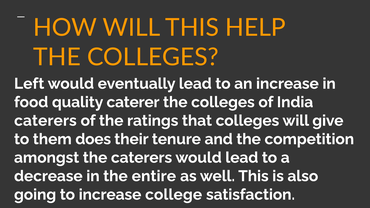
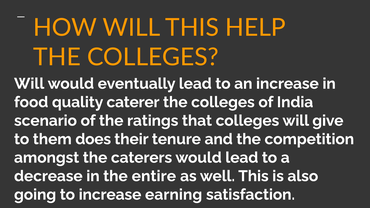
Left at (29, 84): Left -> Will
caterers at (45, 121): caterers -> scenario
college: college -> earning
